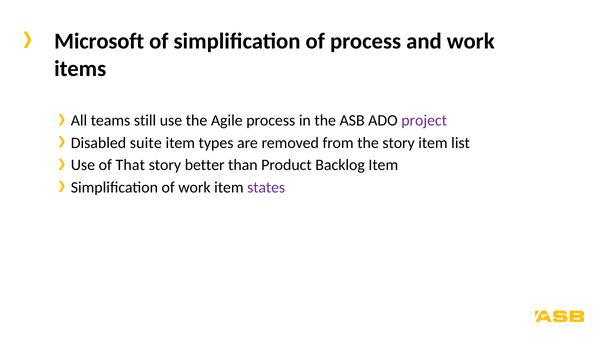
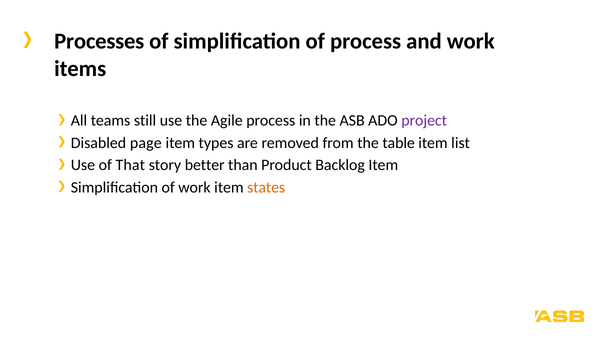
Microsoft: Microsoft -> Processes
suite: suite -> page
the story: story -> table
states colour: purple -> orange
